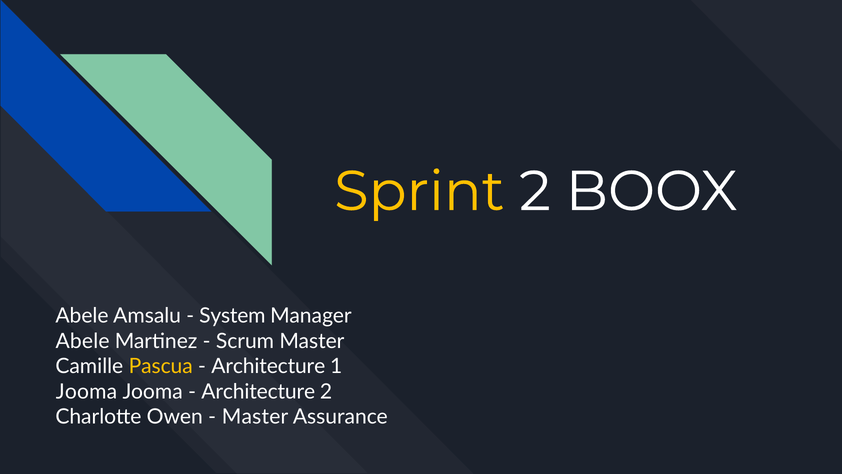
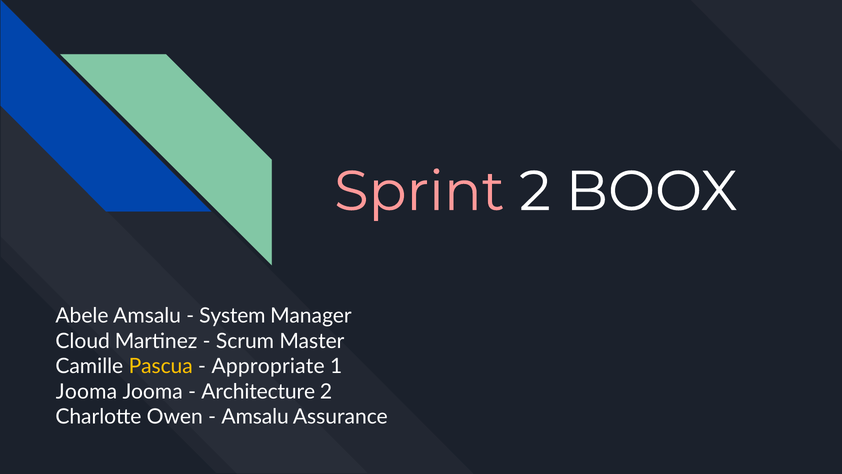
Sprint colour: yellow -> pink
Abele at (83, 341): Abele -> Cloud
Architecture at (268, 366): Architecture -> Appropriate
Master at (255, 417): Master -> Amsalu
